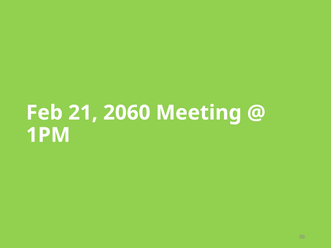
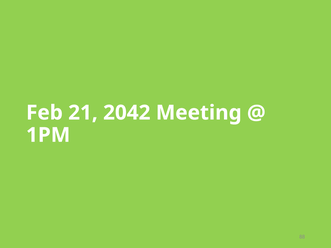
2060: 2060 -> 2042
